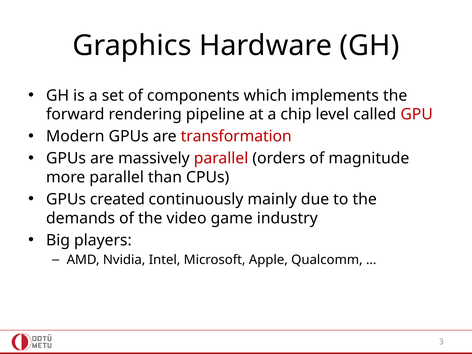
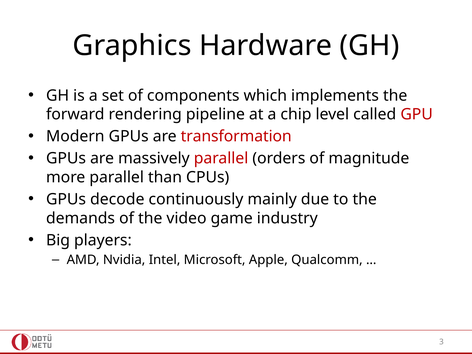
created: created -> decode
